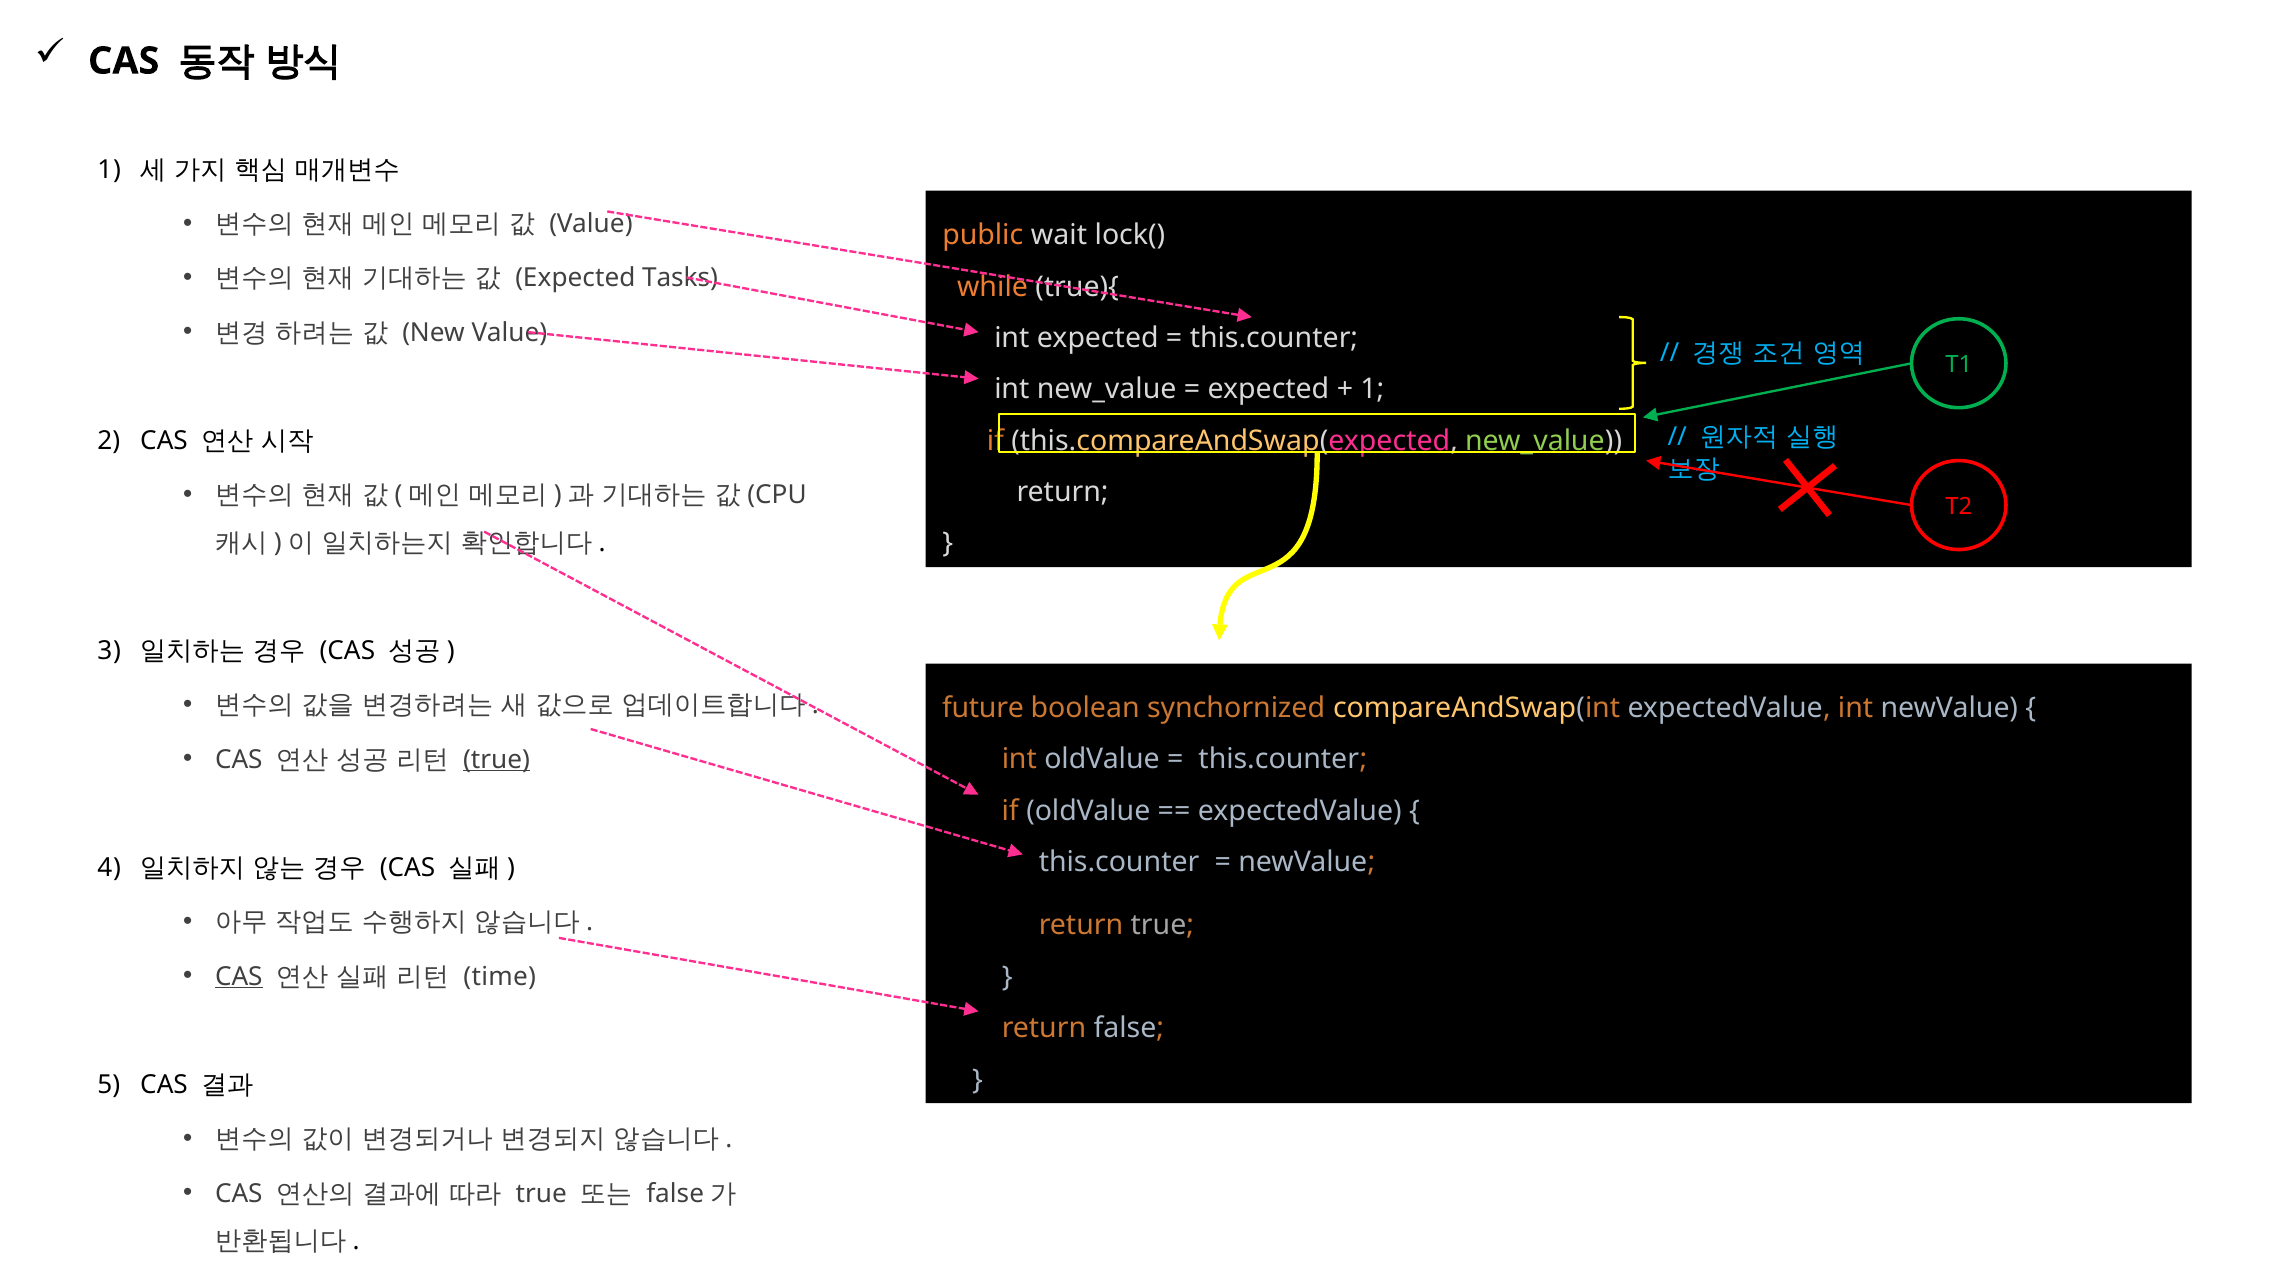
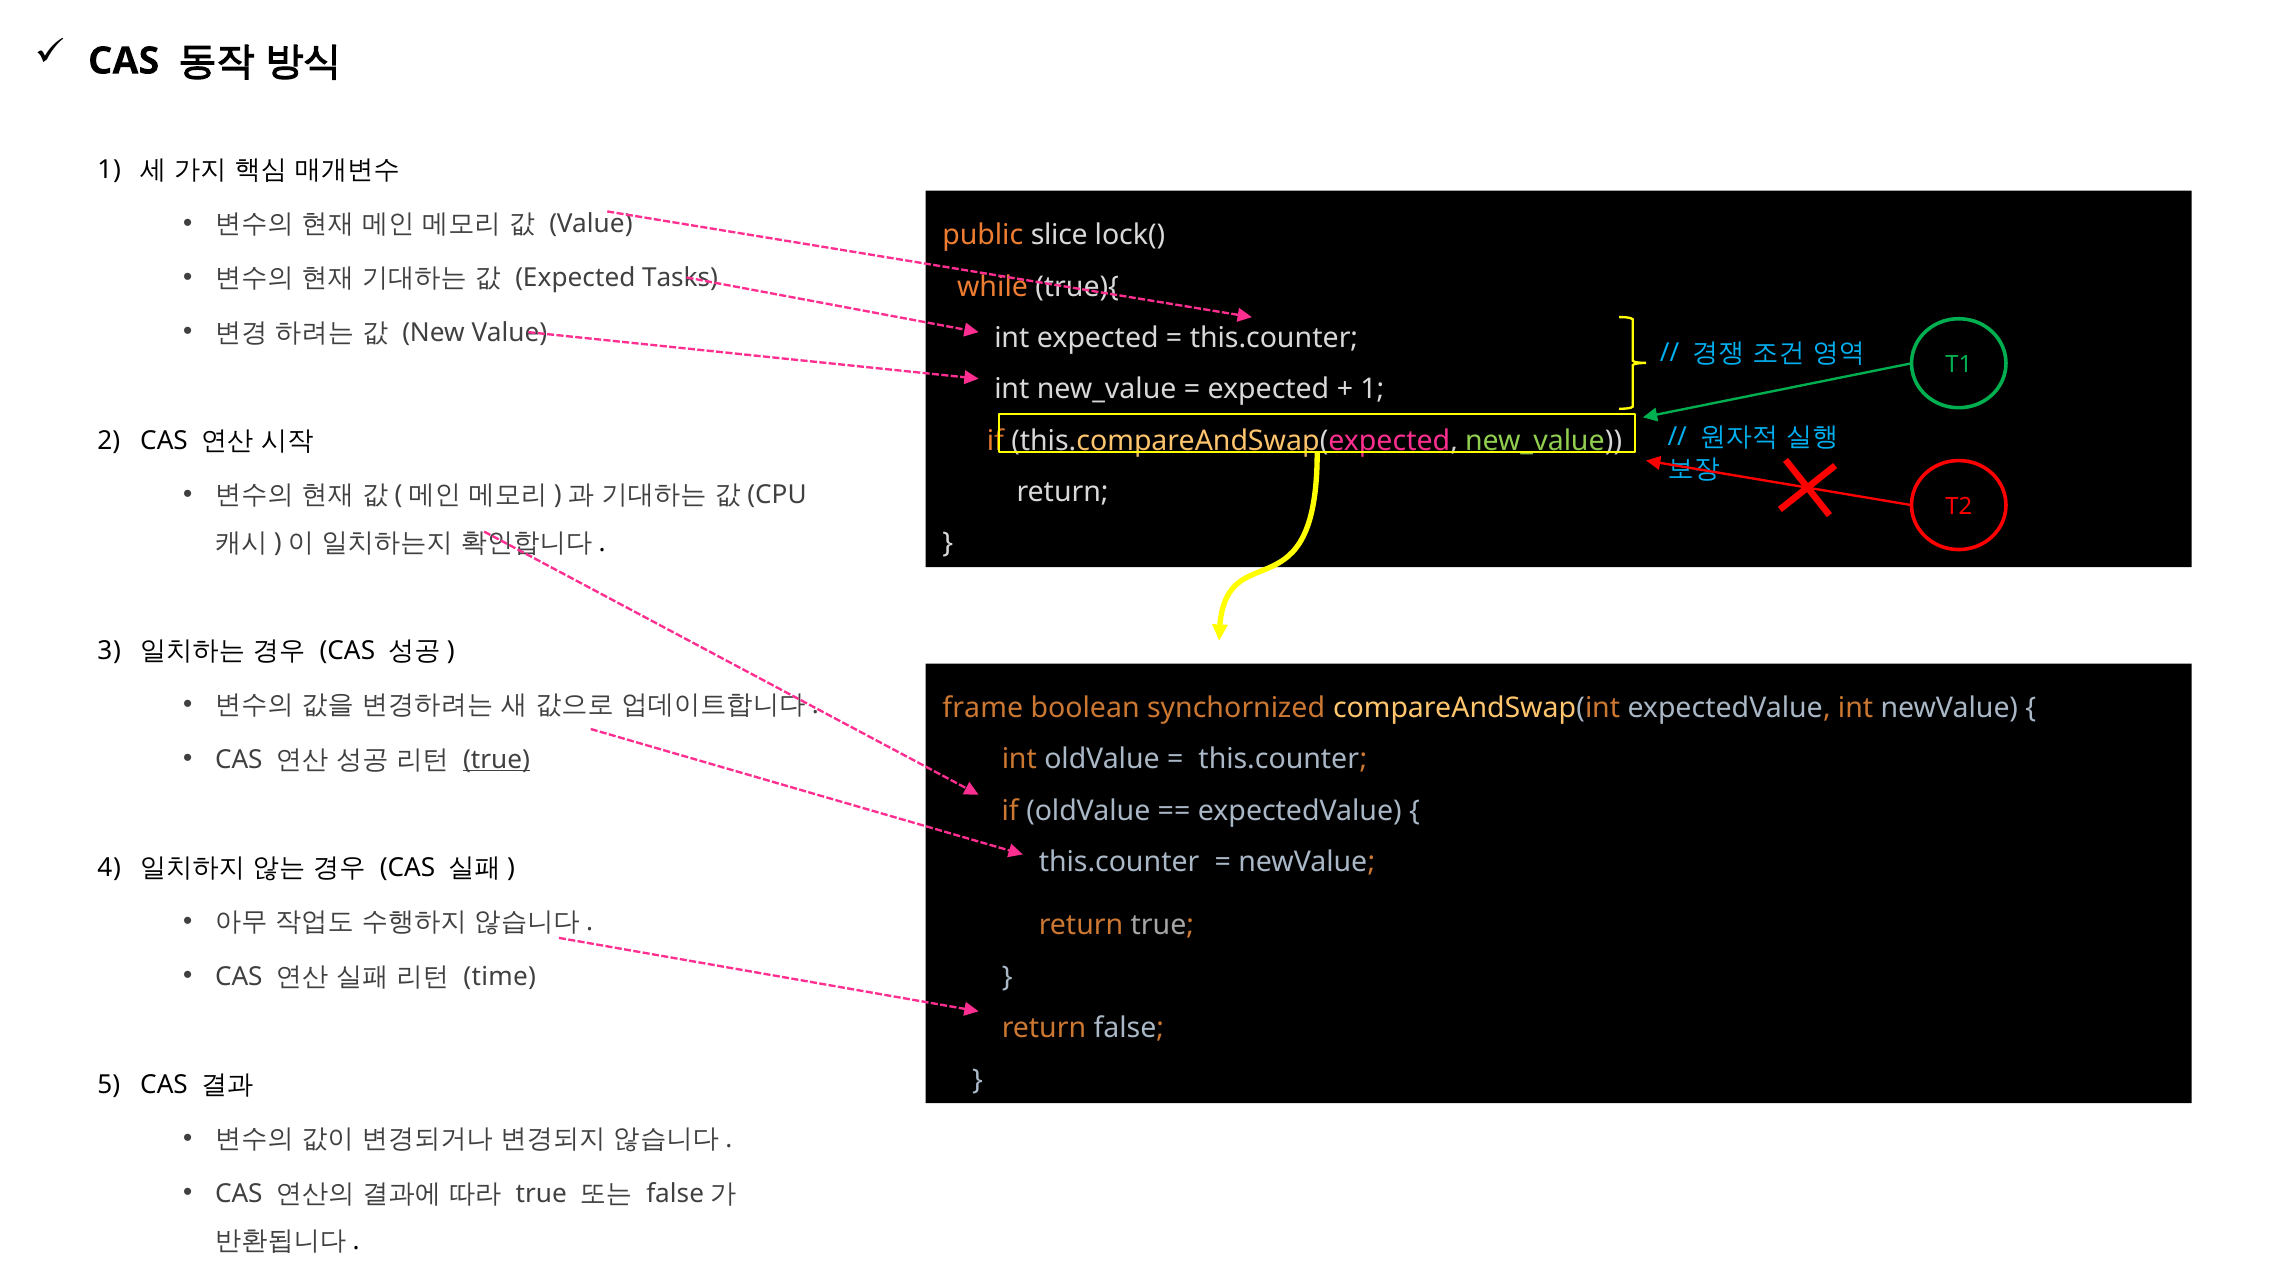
wait: wait -> slice
future: future -> frame
CAS at (239, 977) underline: present -> none
